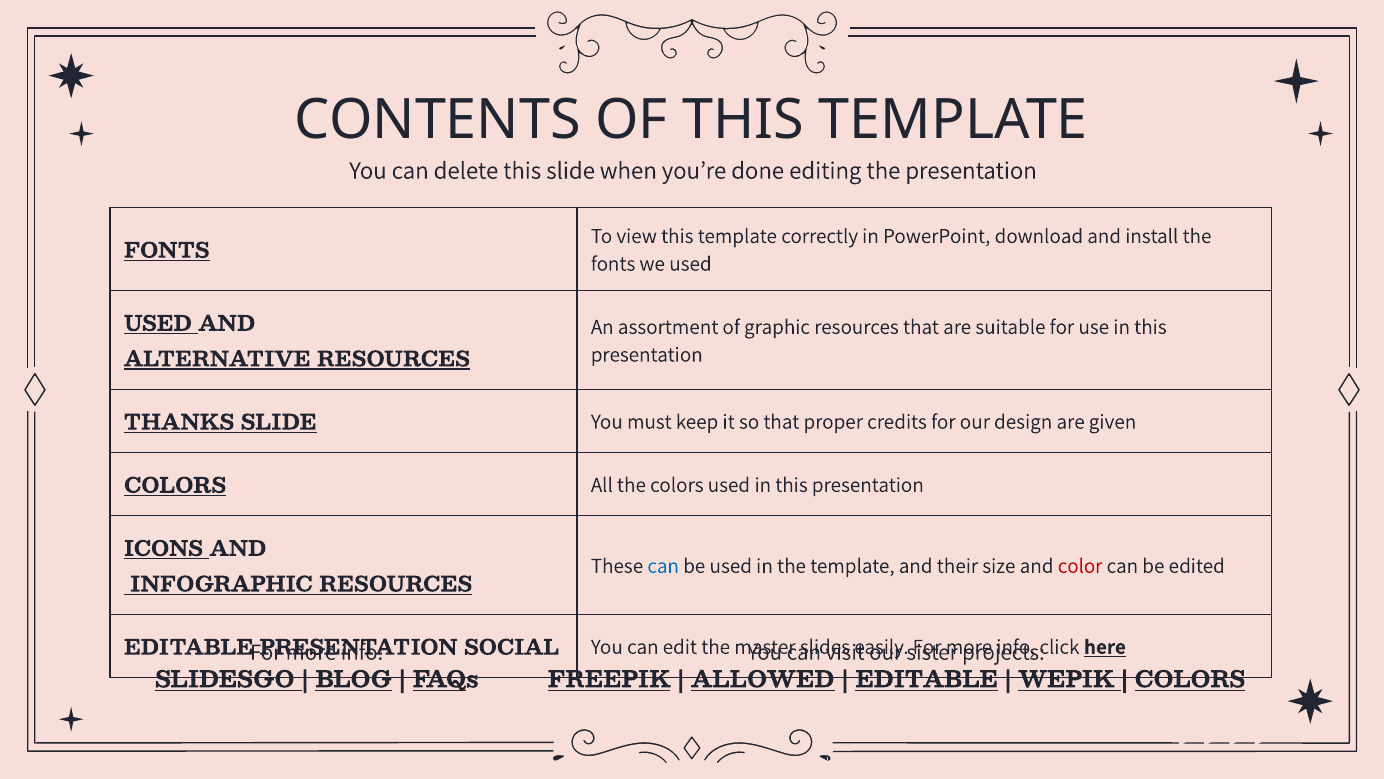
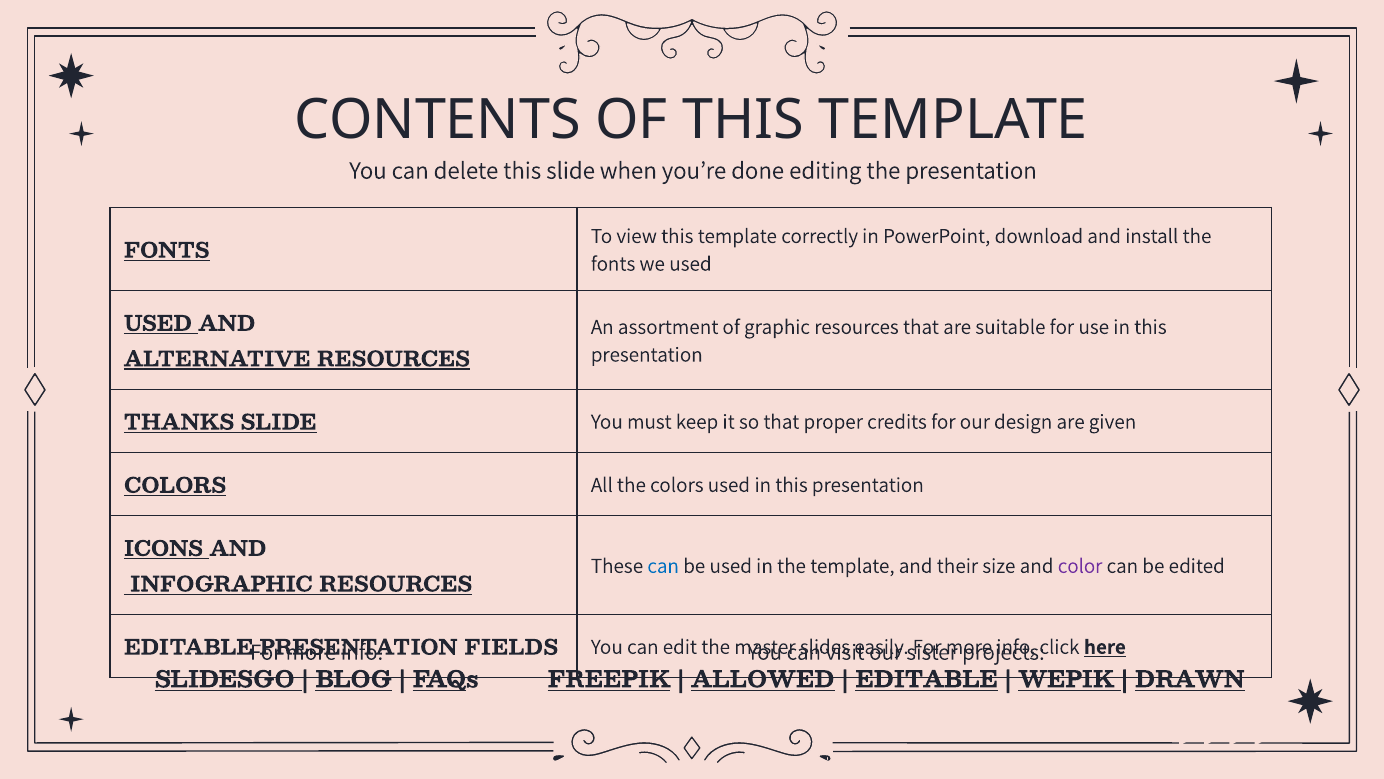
color colour: red -> purple
SOCIAL: SOCIAL -> FIELDS
COLORS at (1190, 679): COLORS -> DRAWN
